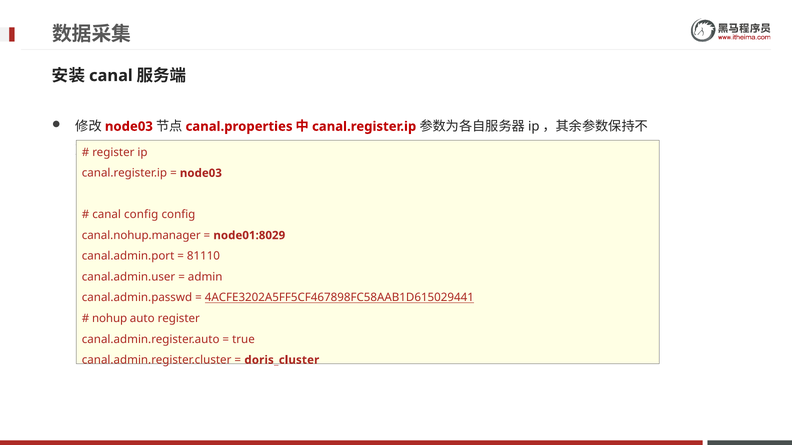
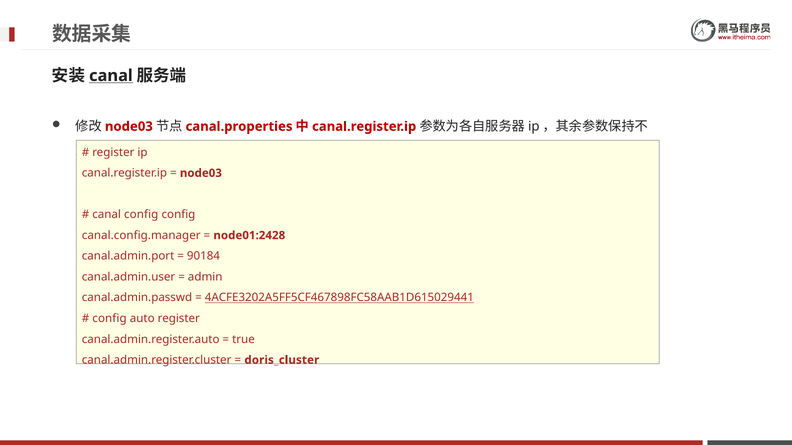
canal at (111, 76) underline: none -> present
canal.nohup.manager: canal.nohup.manager -> canal.config.manager
node01:8029: node01:8029 -> node01:2428
81110: 81110 -> 90184
nohup at (110, 319): nohup -> config
